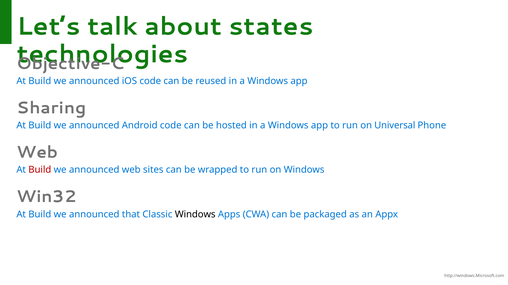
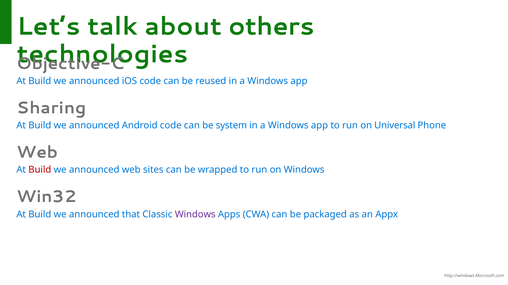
states: states -> others
hosted: hosted -> system
Windows at (195, 215) colour: black -> purple
